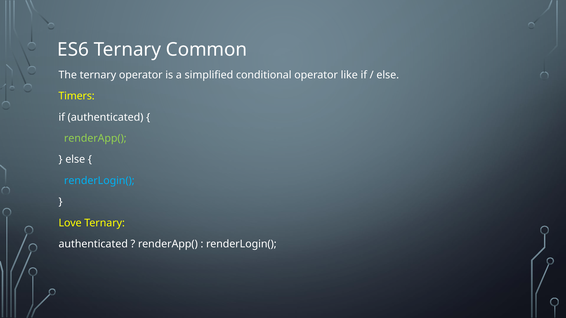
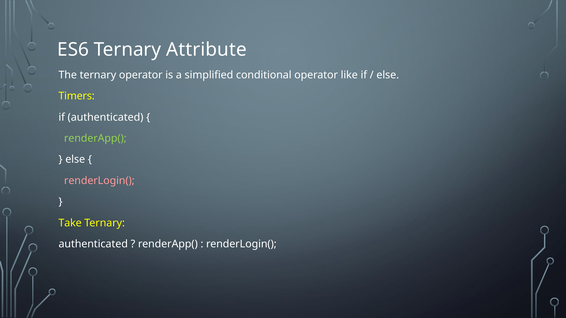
Common: Common -> Attribute
renderLogin( at (99, 181) colour: light blue -> pink
Love: Love -> Take
